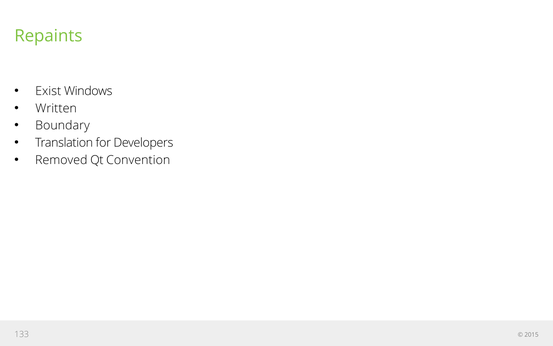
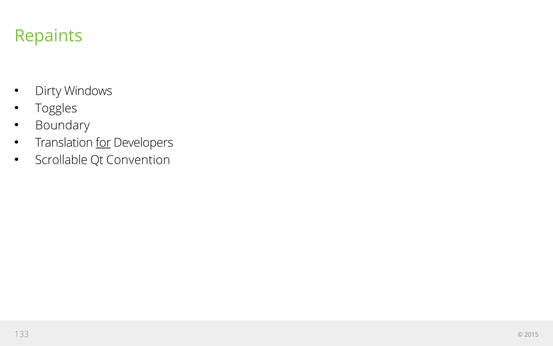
Exist: Exist -> Dirty
Written: Written -> Toggles
for underline: none -> present
Removed: Removed -> Scrollable
